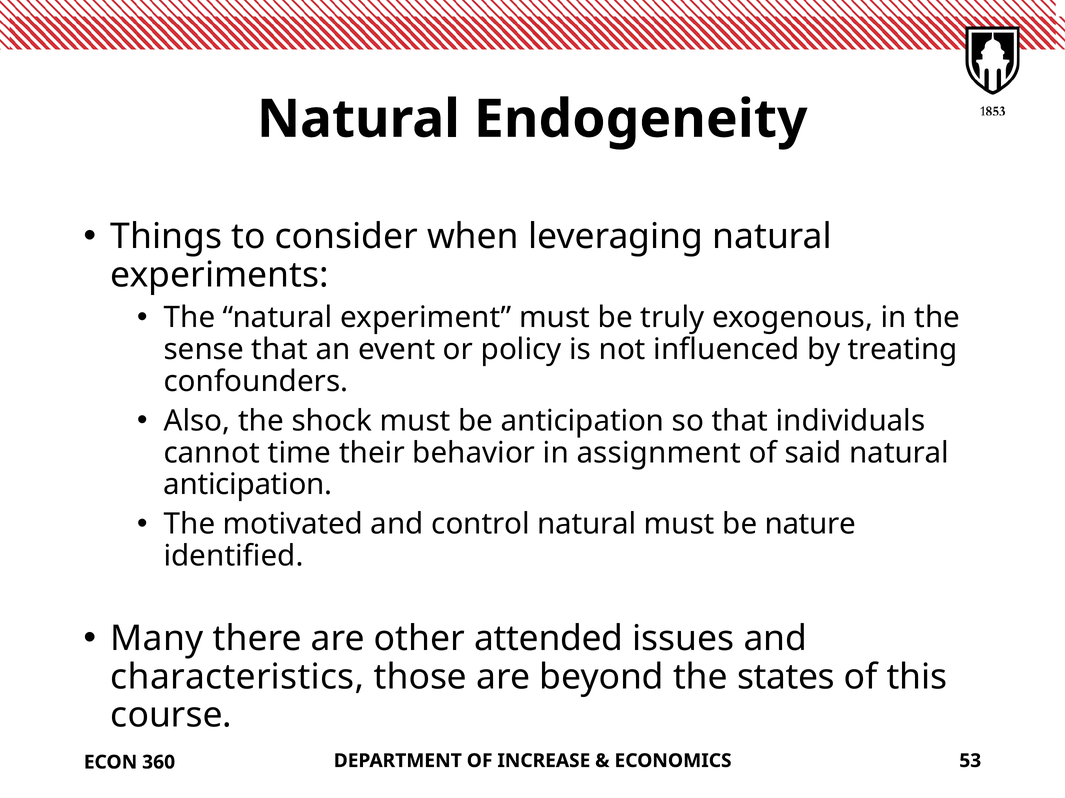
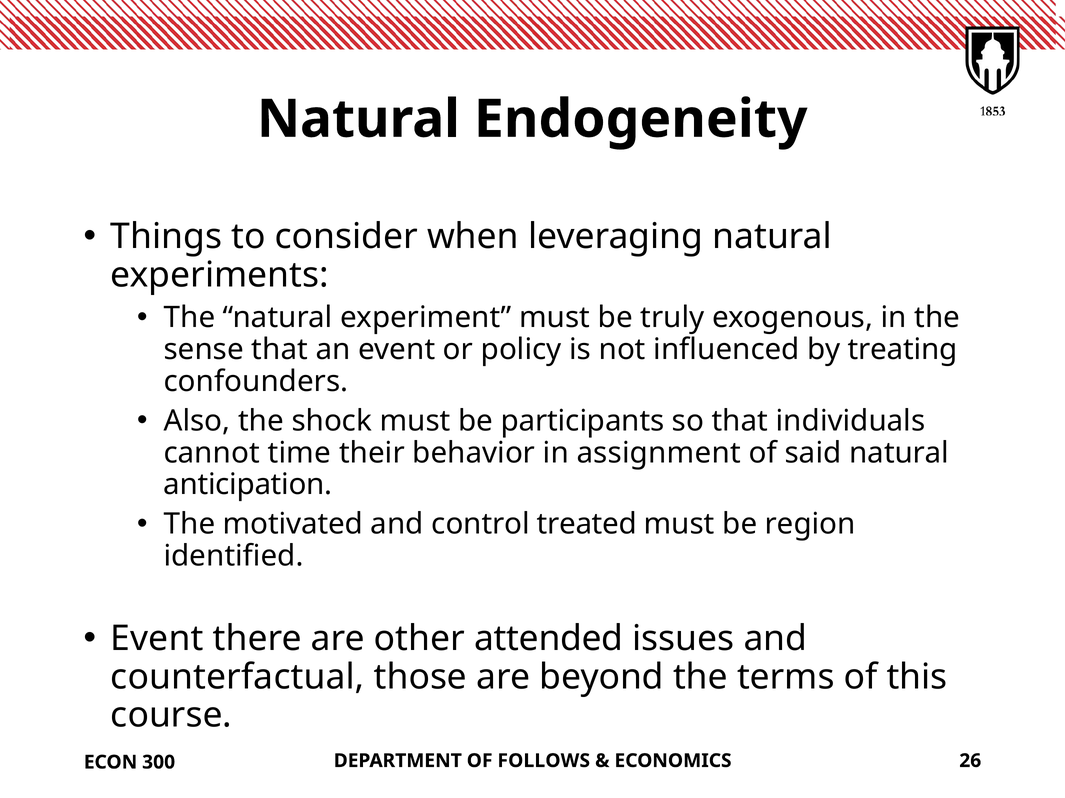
be anticipation: anticipation -> participants
control natural: natural -> treated
nature: nature -> region
Many at (157, 639): Many -> Event
characteristics: characteristics -> counterfactual
states: states -> terms
INCREASE: INCREASE -> FOLLOWS
53: 53 -> 26
360: 360 -> 300
